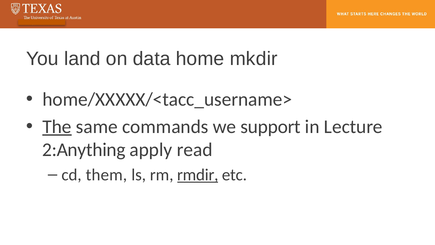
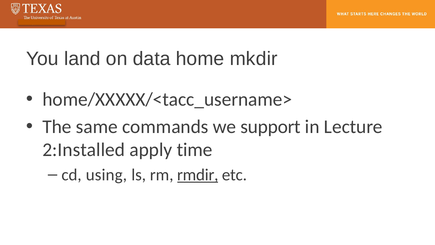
The underline: present -> none
2:Anything: 2:Anything -> 2:Installed
read: read -> time
them: them -> using
